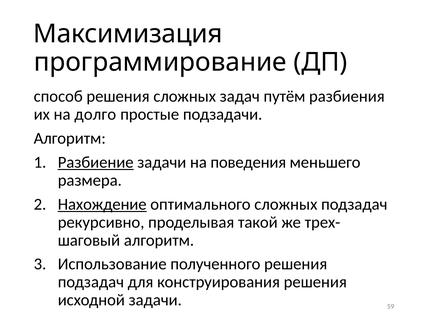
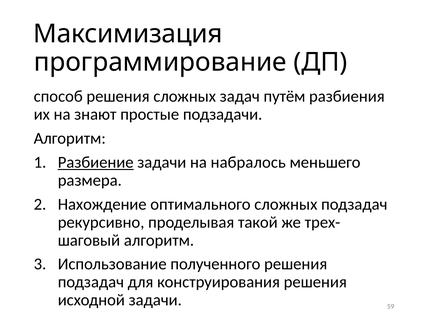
долго: долго -> знают
поведения: поведения -> набралось
Нахождение underline: present -> none
